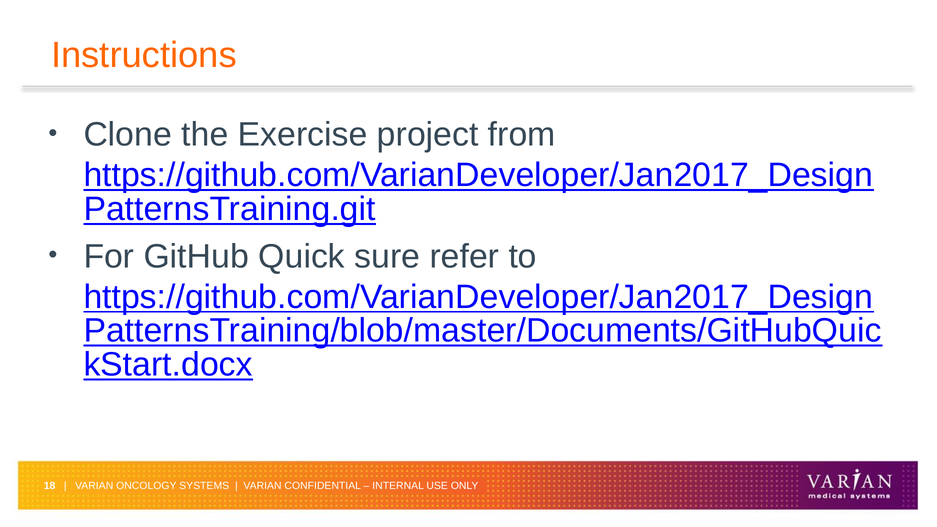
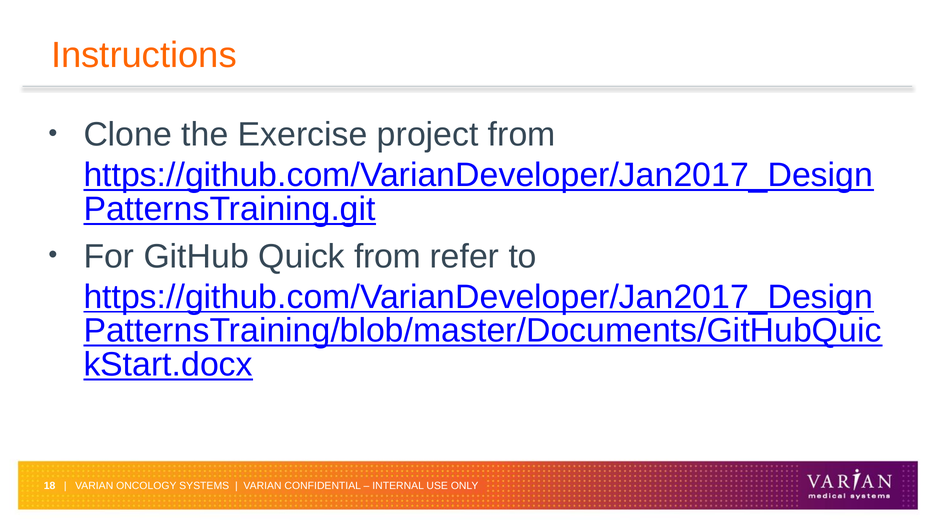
Quick sure: sure -> from
